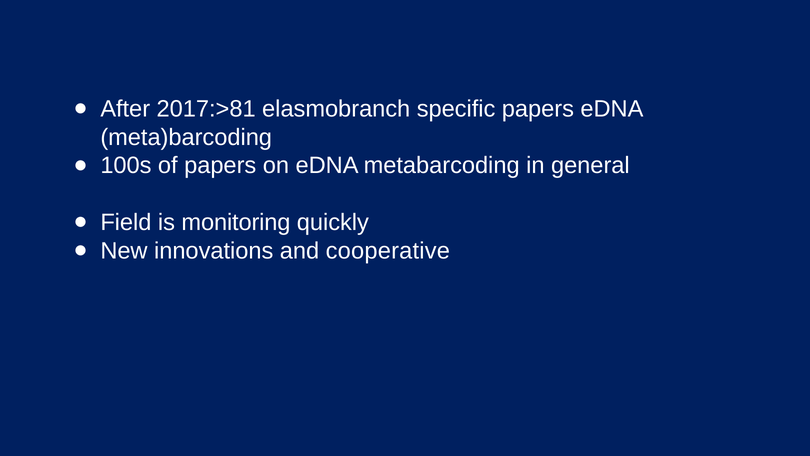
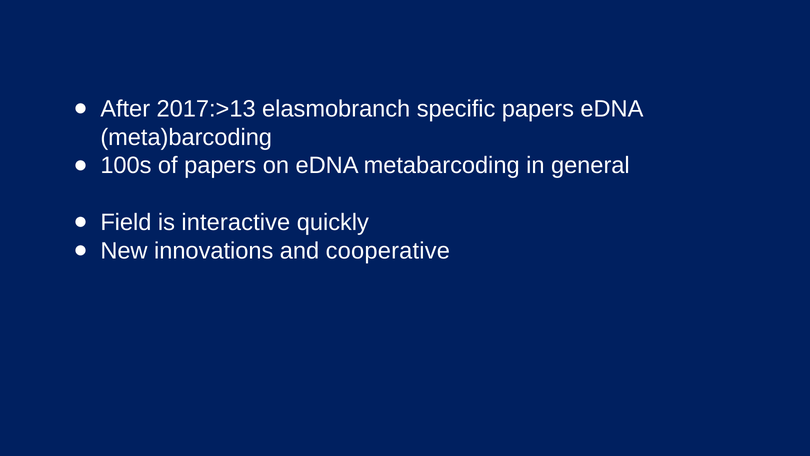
2017:>81: 2017:>81 -> 2017:>13
monitoring: monitoring -> interactive
